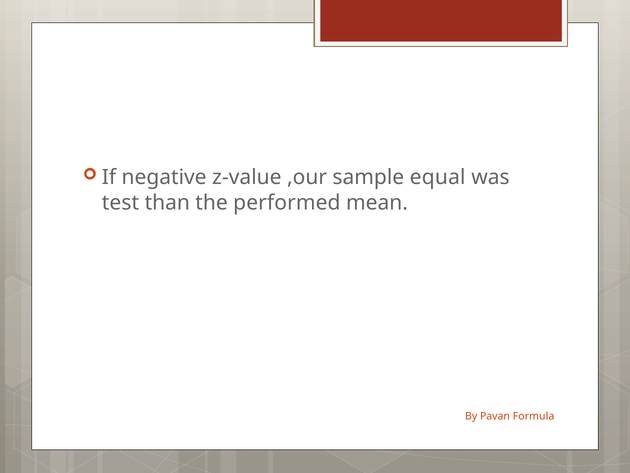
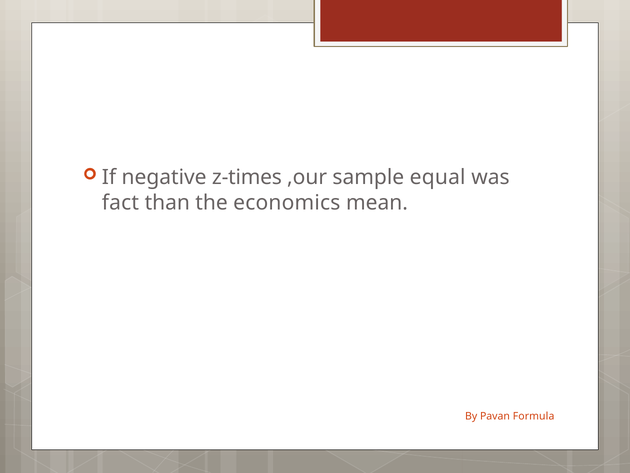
z-value: z-value -> z-times
test: test -> fact
performed: performed -> economics
